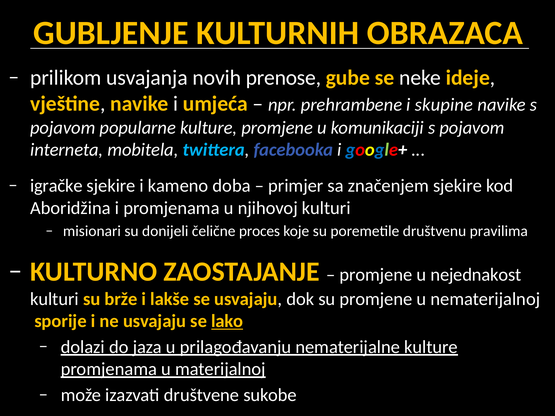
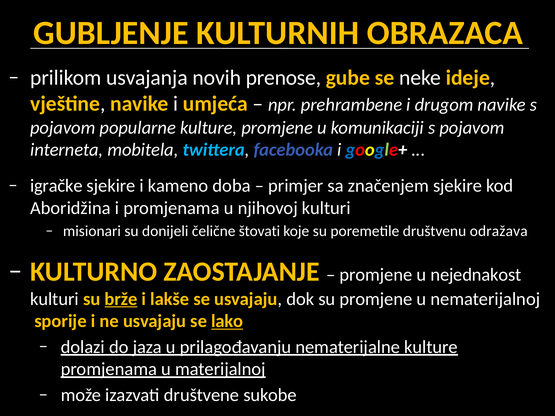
skupine: skupine -> drugom
proces: proces -> štovati
pravilima: pravilima -> odražava
brže underline: none -> present
